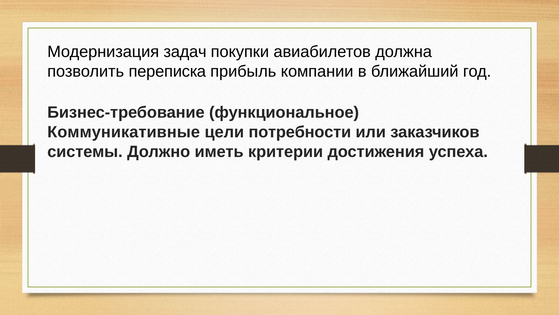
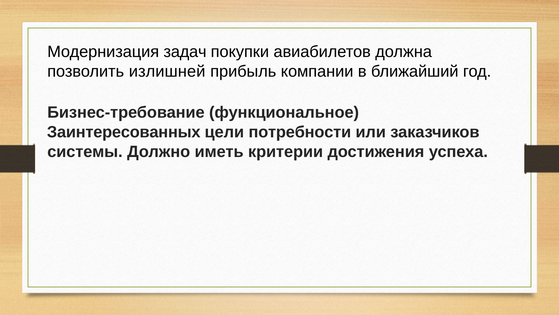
переписка: переписка -> излишней
Коммуникативные: Коммуникативные -> Заинтересованных
